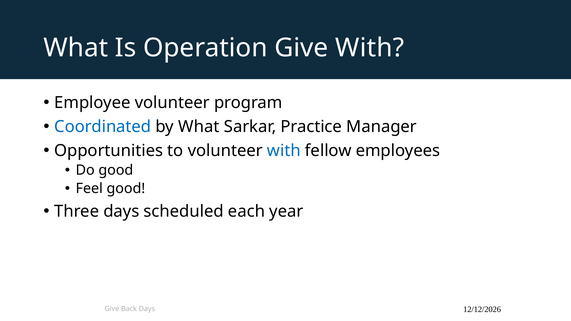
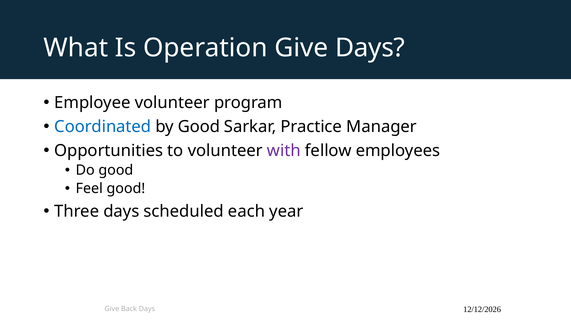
Give With: With -> Days
by What: What -> Good
with at (284, 151) colour: blue -> purple
